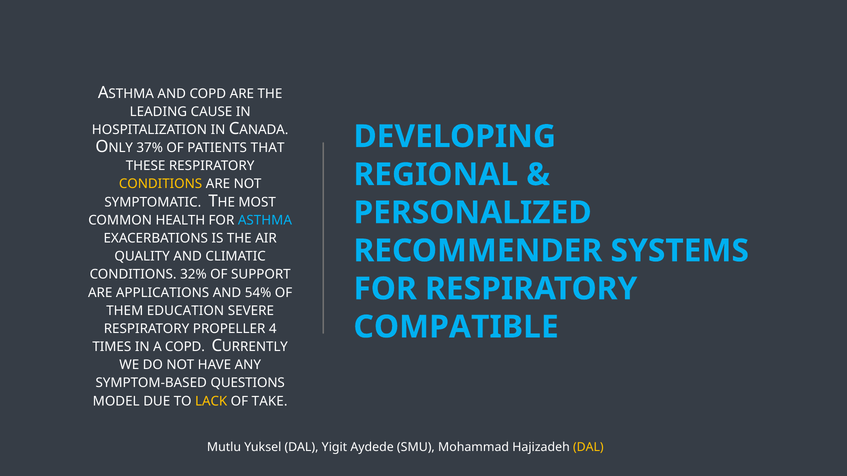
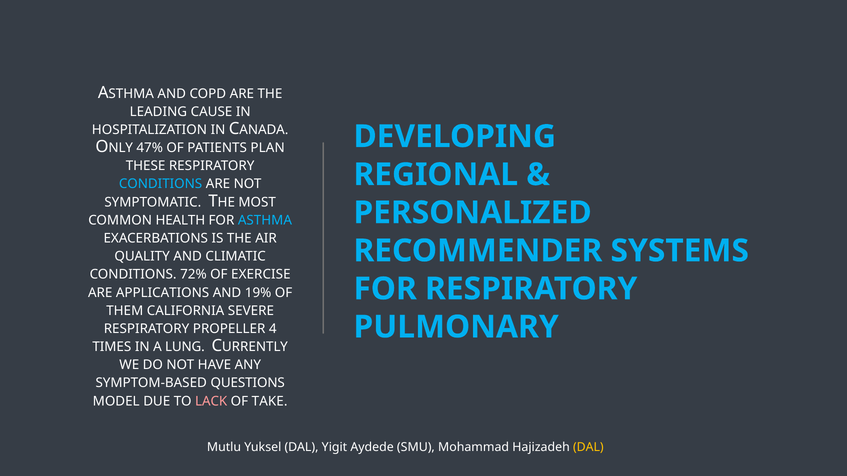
37%: 37% -> 47%
THAT: THAT -> PLAN
CONDITIONS at (161, 184) colour: yellow -> light blue
32%: 32% -> 72%
SUPPORT: SUPPORT -> EXERCISE
54%: 54% -> 19%
EDUCATION: EDUCATION -> CALIFORNIA
COMPATIBLE: COMPATIBLE -> PULMONARY
A COPD: COPD -> LUNG
LACK colour: yellow -> pink
